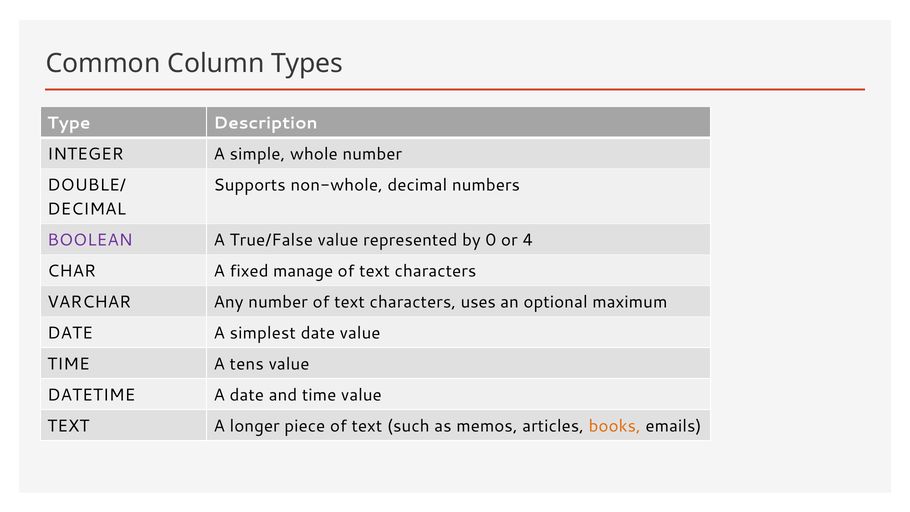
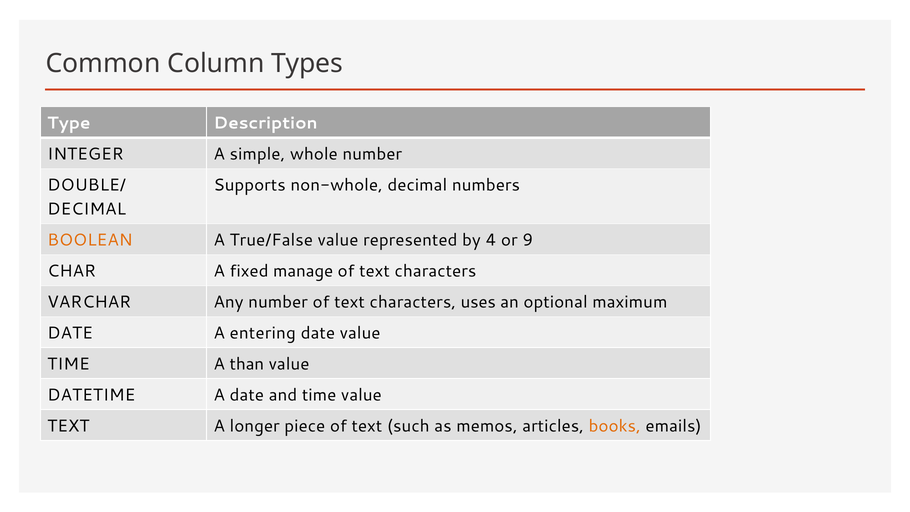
BOOLEAN colour: purple -> orange
0: 0 -> 4
4: 4 -> 9
simplest: simplest -> entering
tens: tens -> than
